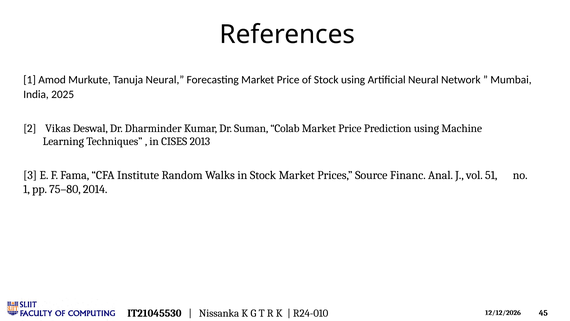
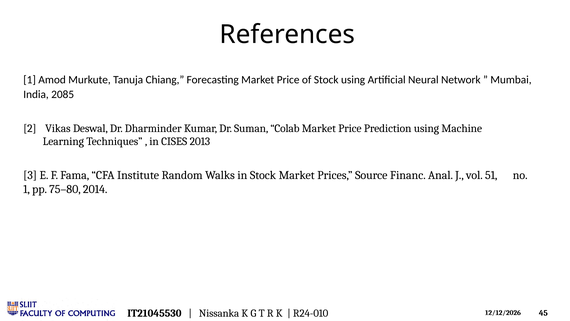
Tanuja Neural: Neural -> Chiang
2025: 2025 -> 2085
